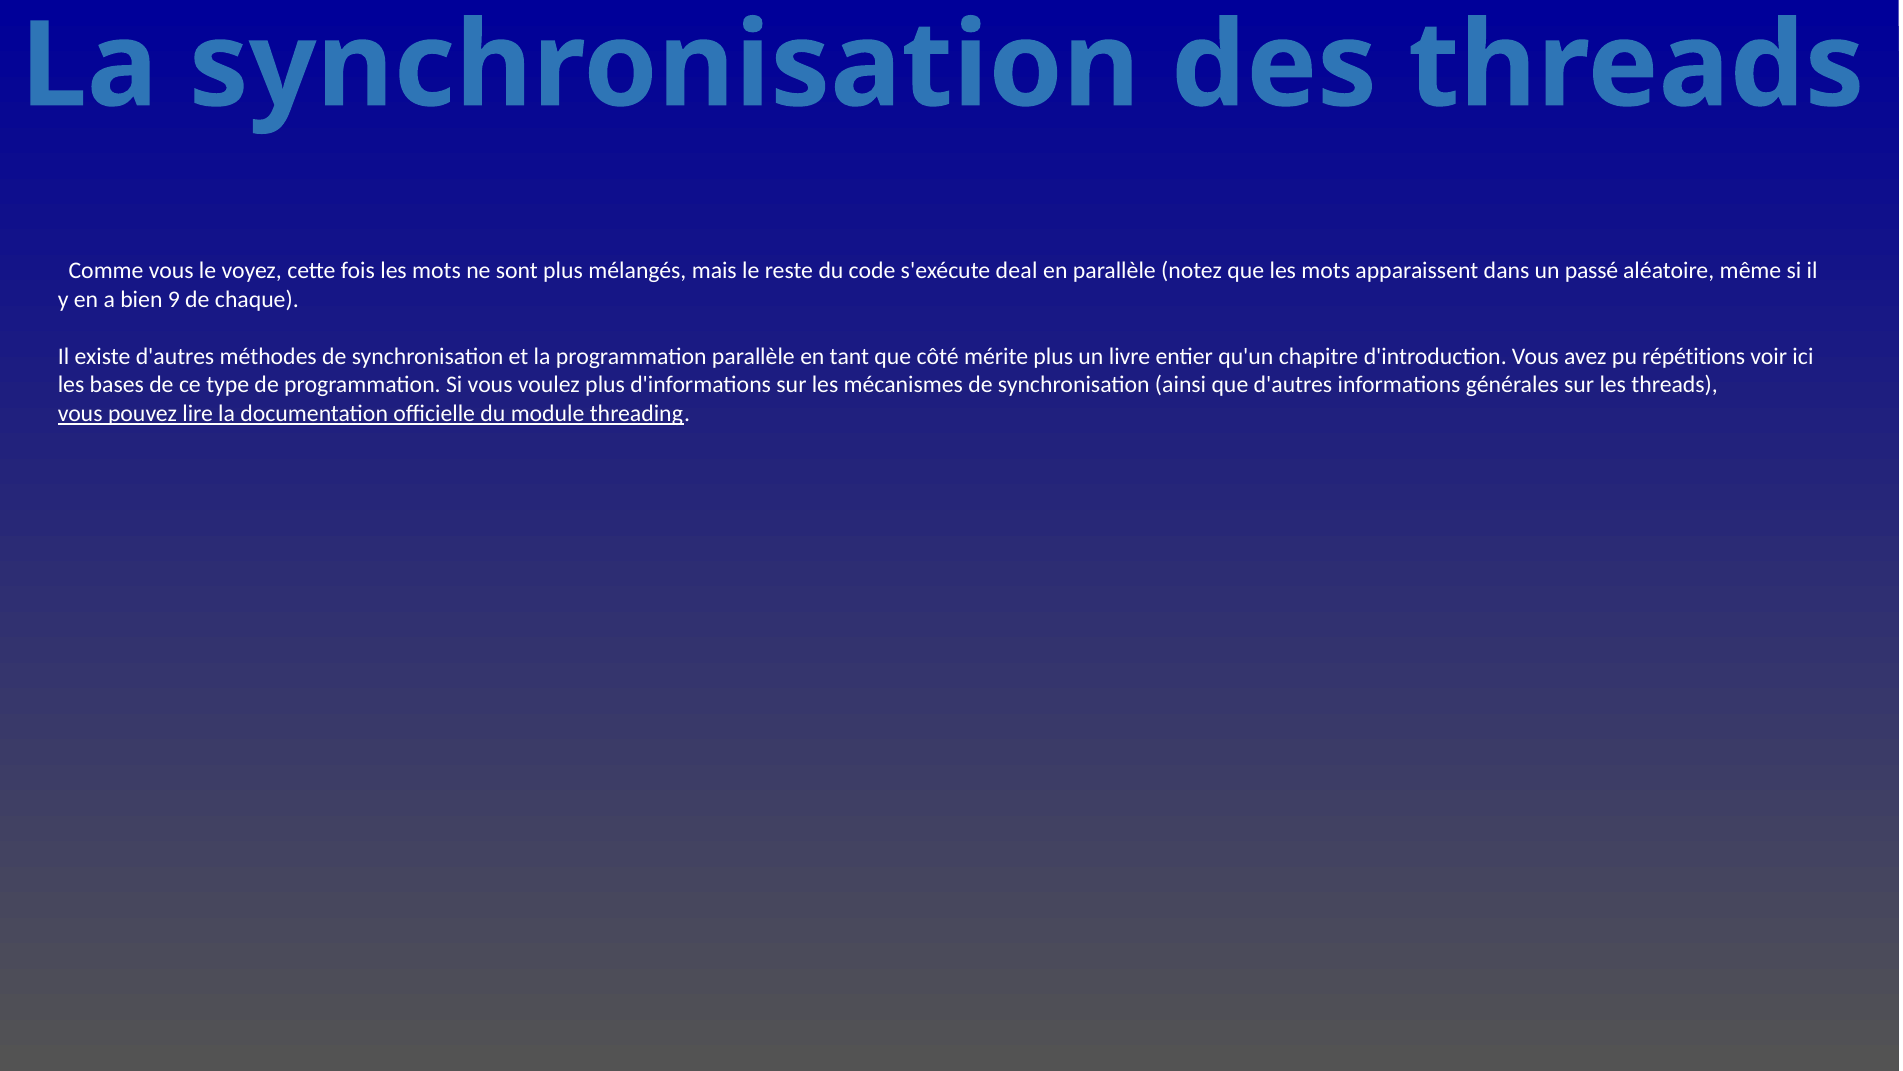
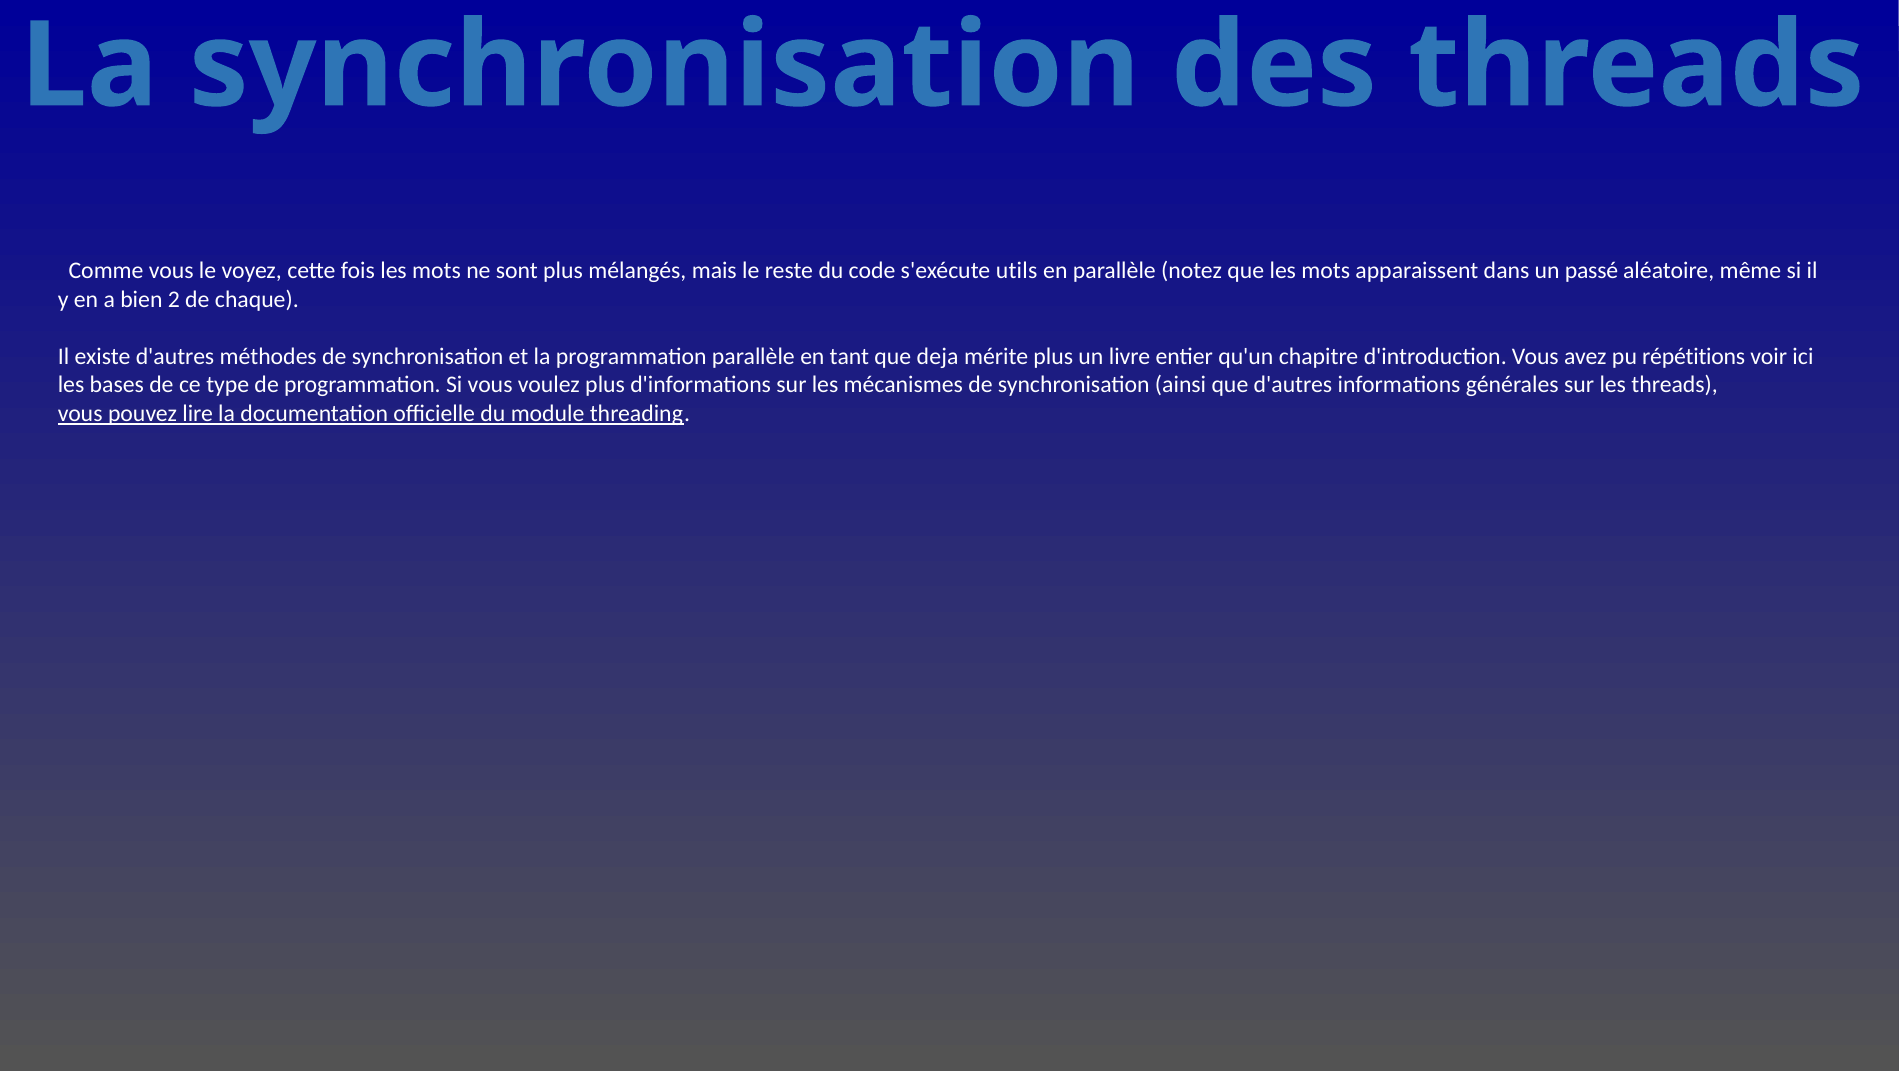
deal: deal -> utils
9: 9 -> 2
côté: côté -> deja
